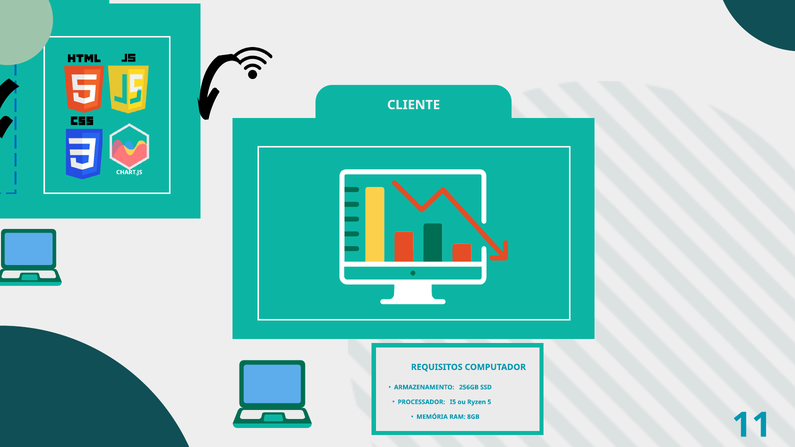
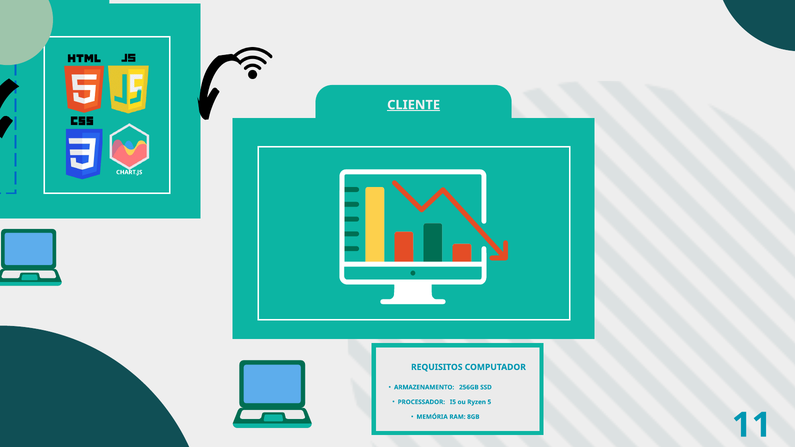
CLIENTE underline: none -> present
